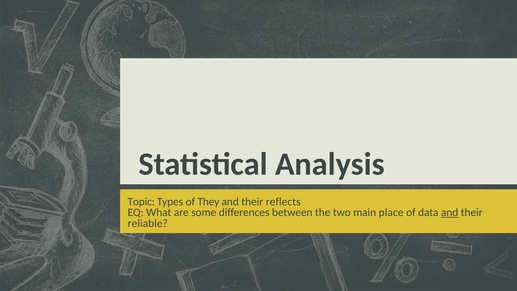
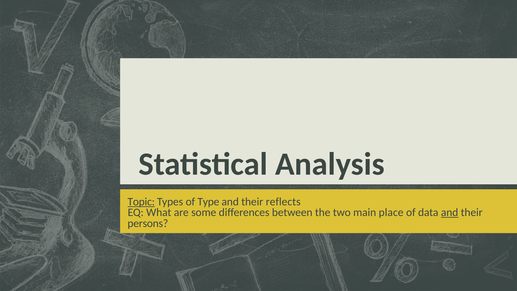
Topic underline: none -> present
They: They -> Type
reliable: reliable -> persons
